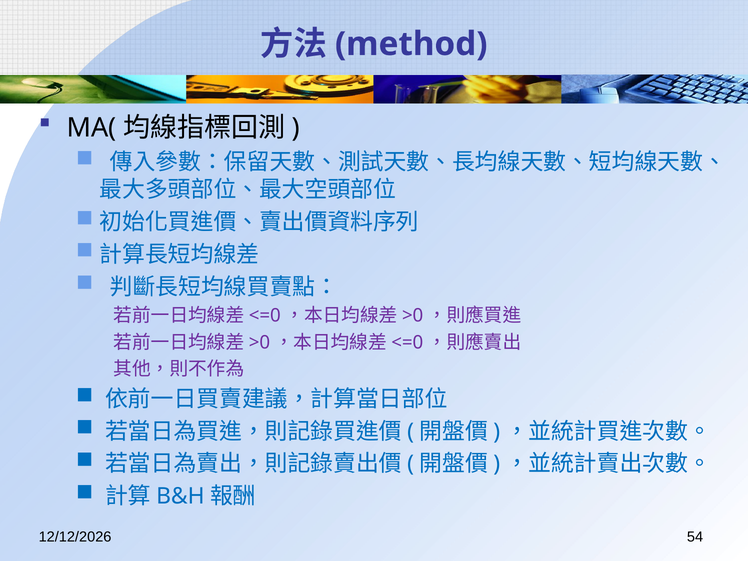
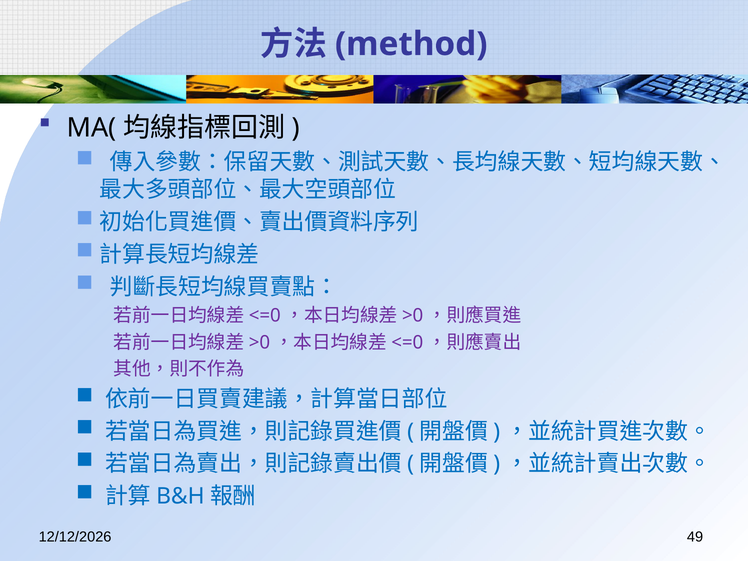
54: 54 -> 49
